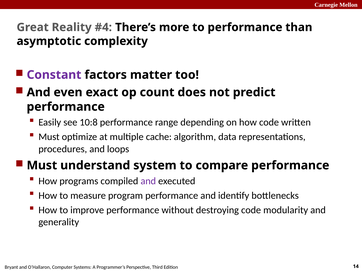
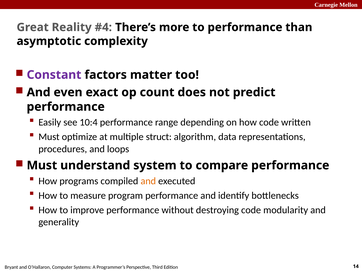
10:8: 10:8 -> 10:4
cache: cache -> struct
and at (148, 181) colour: purple -> orange
